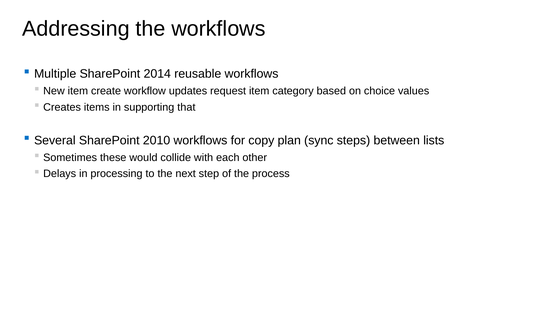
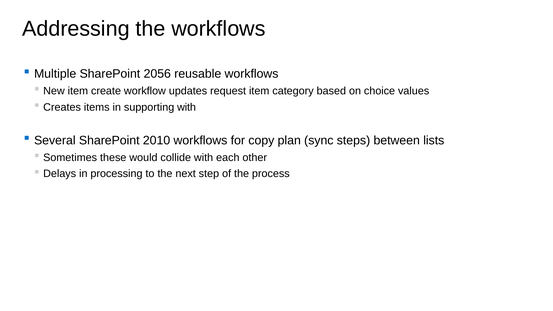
2014: 2014 -> 2056
supporting that: that -> with
